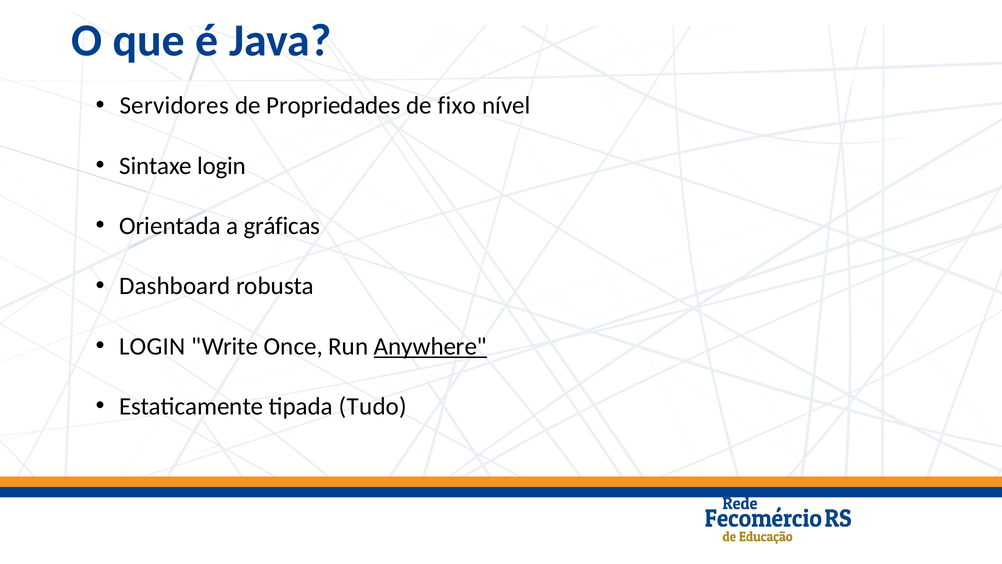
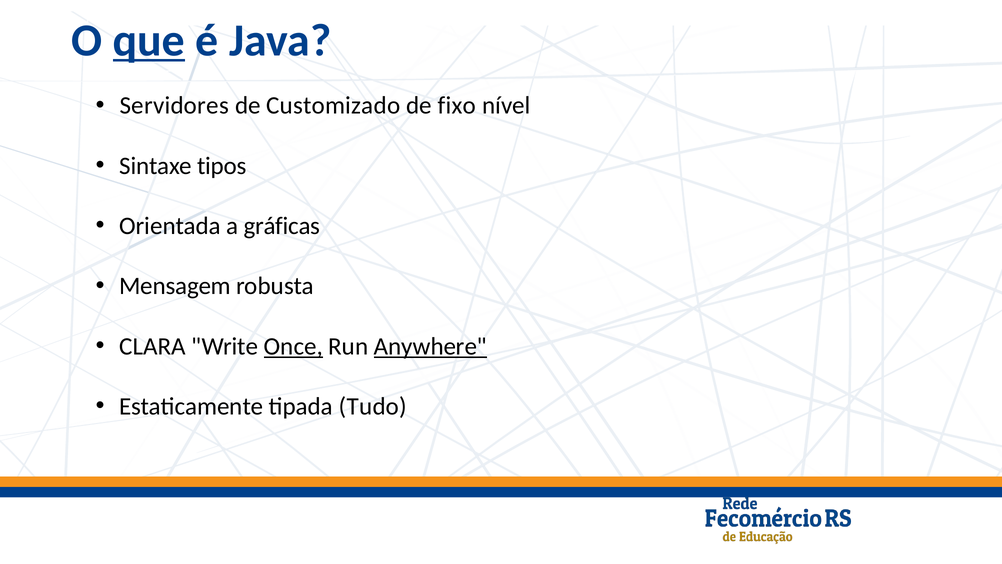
que underline: none -> present
Propriedades: Propriedades -> Customizado
Sintaxe login: login -> tipos
Dashboard: Dashboard -> Mensagem
LOGIN at (152, 346): LOGIN -> CLARA
Once underline: none -> present
